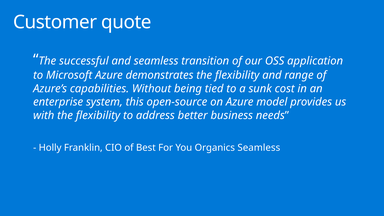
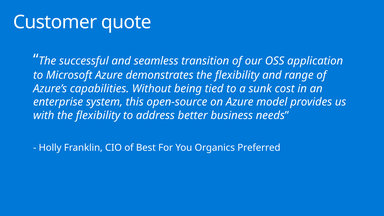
Organics Seamless: Seamless -> Preferred
